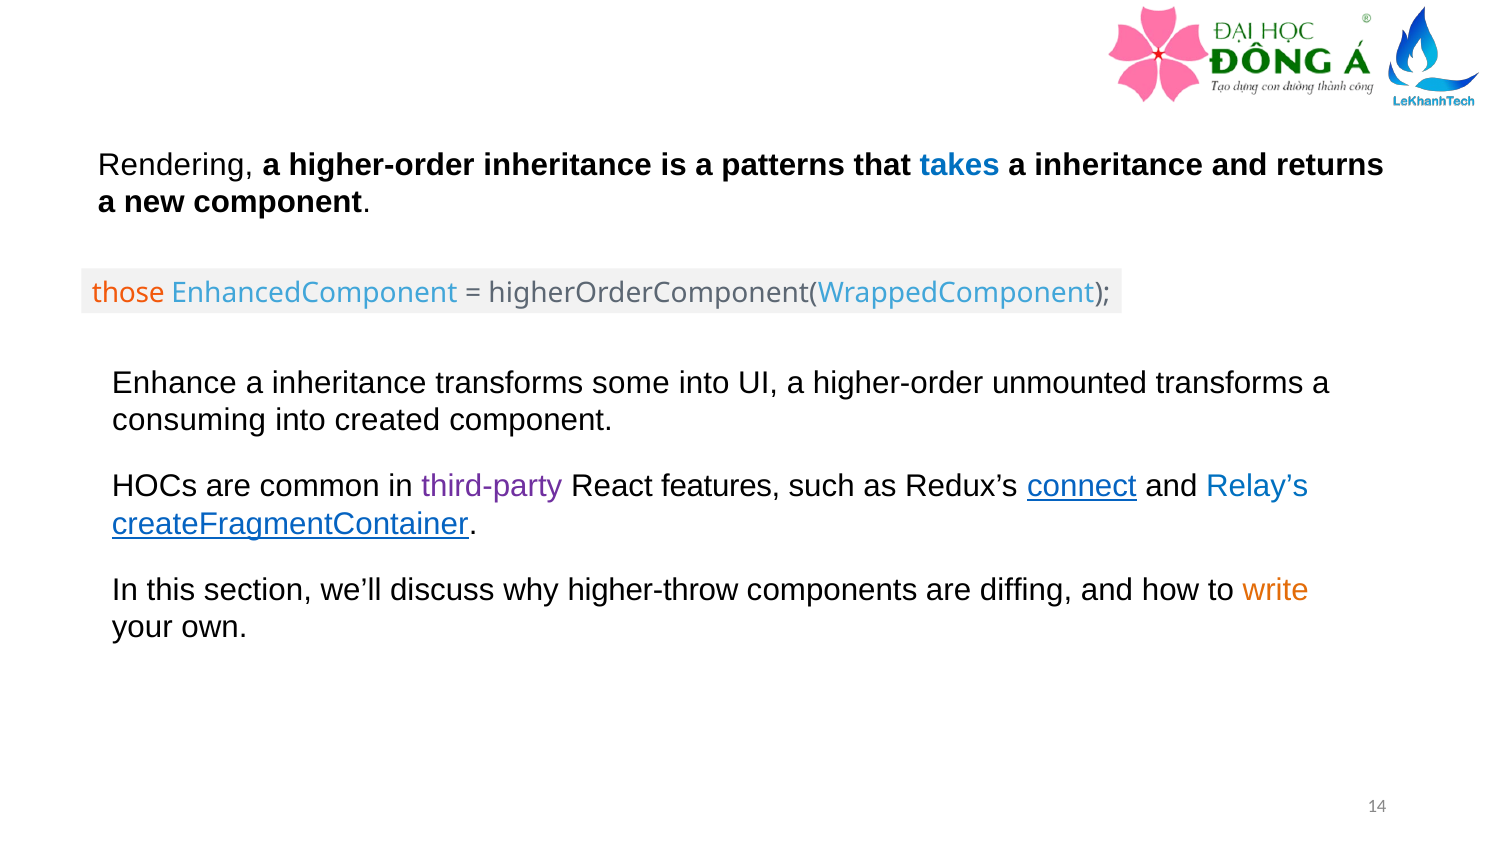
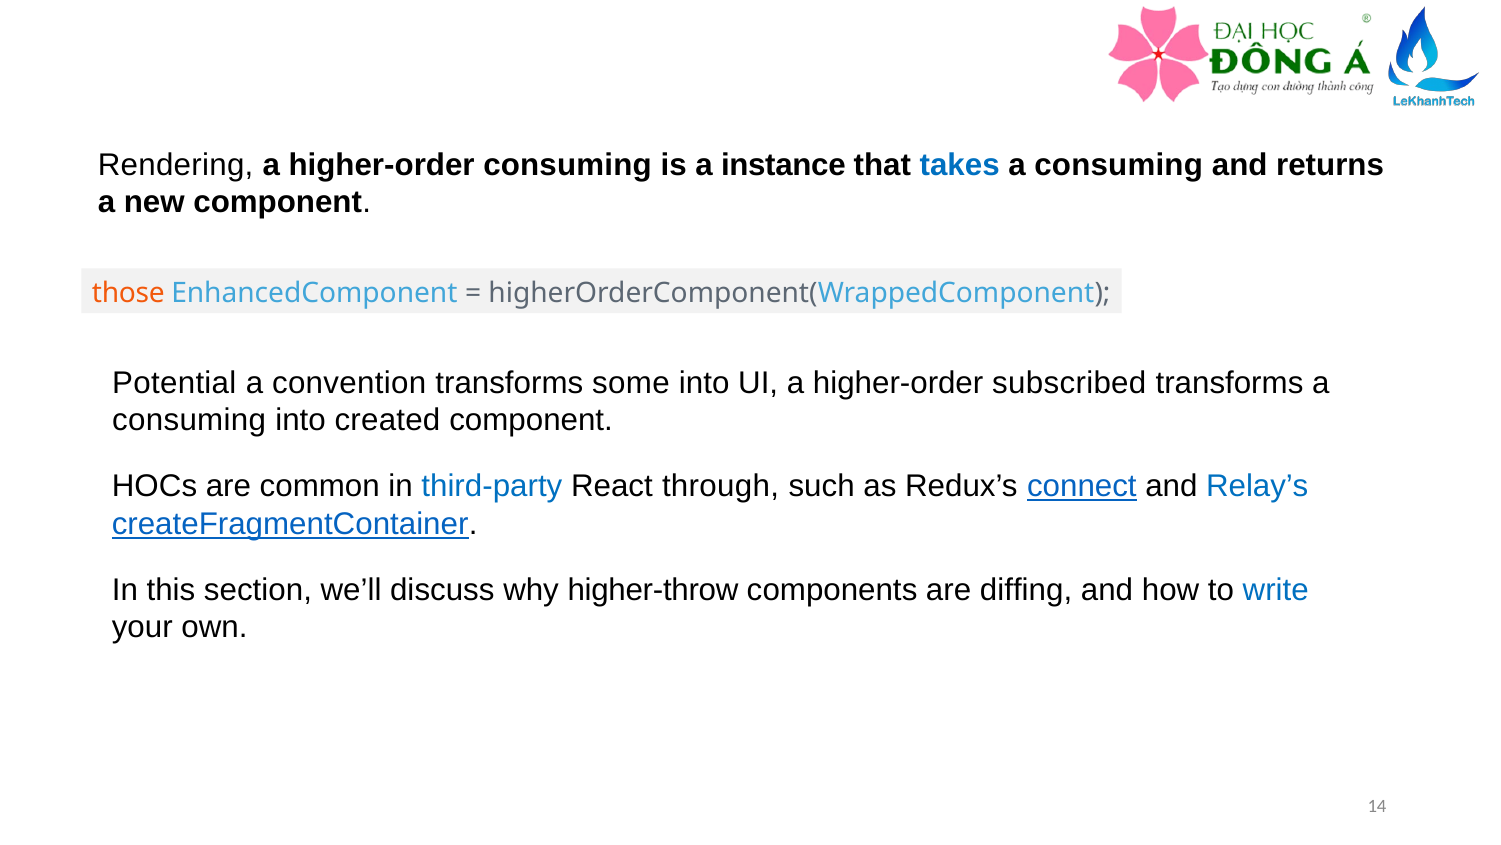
higher-order inheritance: inheritance -> consuming
patterns: patterns -> instance
inheritance at (1119, 165): inheritance -> consuming
Enhance: Enhance -> Potential
inheritance at (349, 383): inheritance -> convention
unmounted: unmounted -> subscribed
third-party colour: purple -> blue
features: features -> through
write colour: orange -> blue
